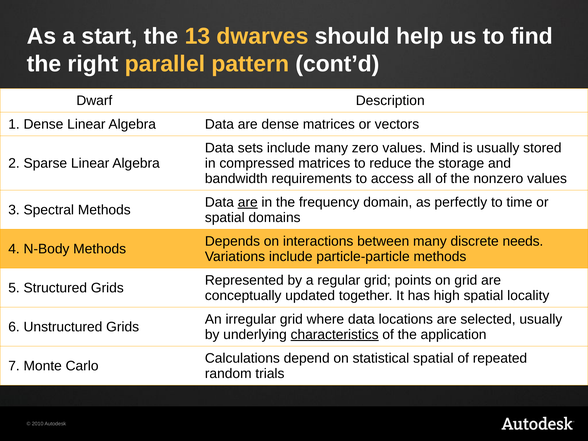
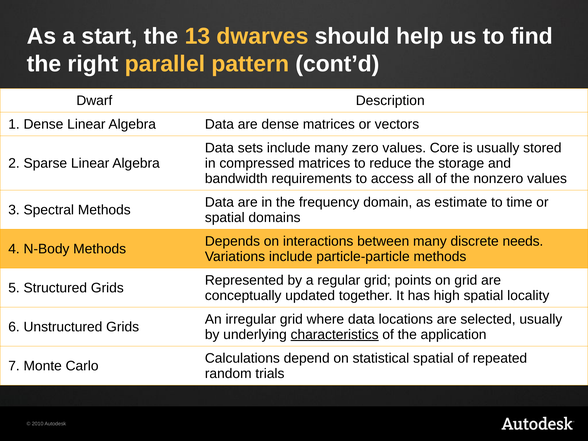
Mind: Mind -> Core
are at (248, 202) underline: present -> none
perfectly: perfectly -> estimate
